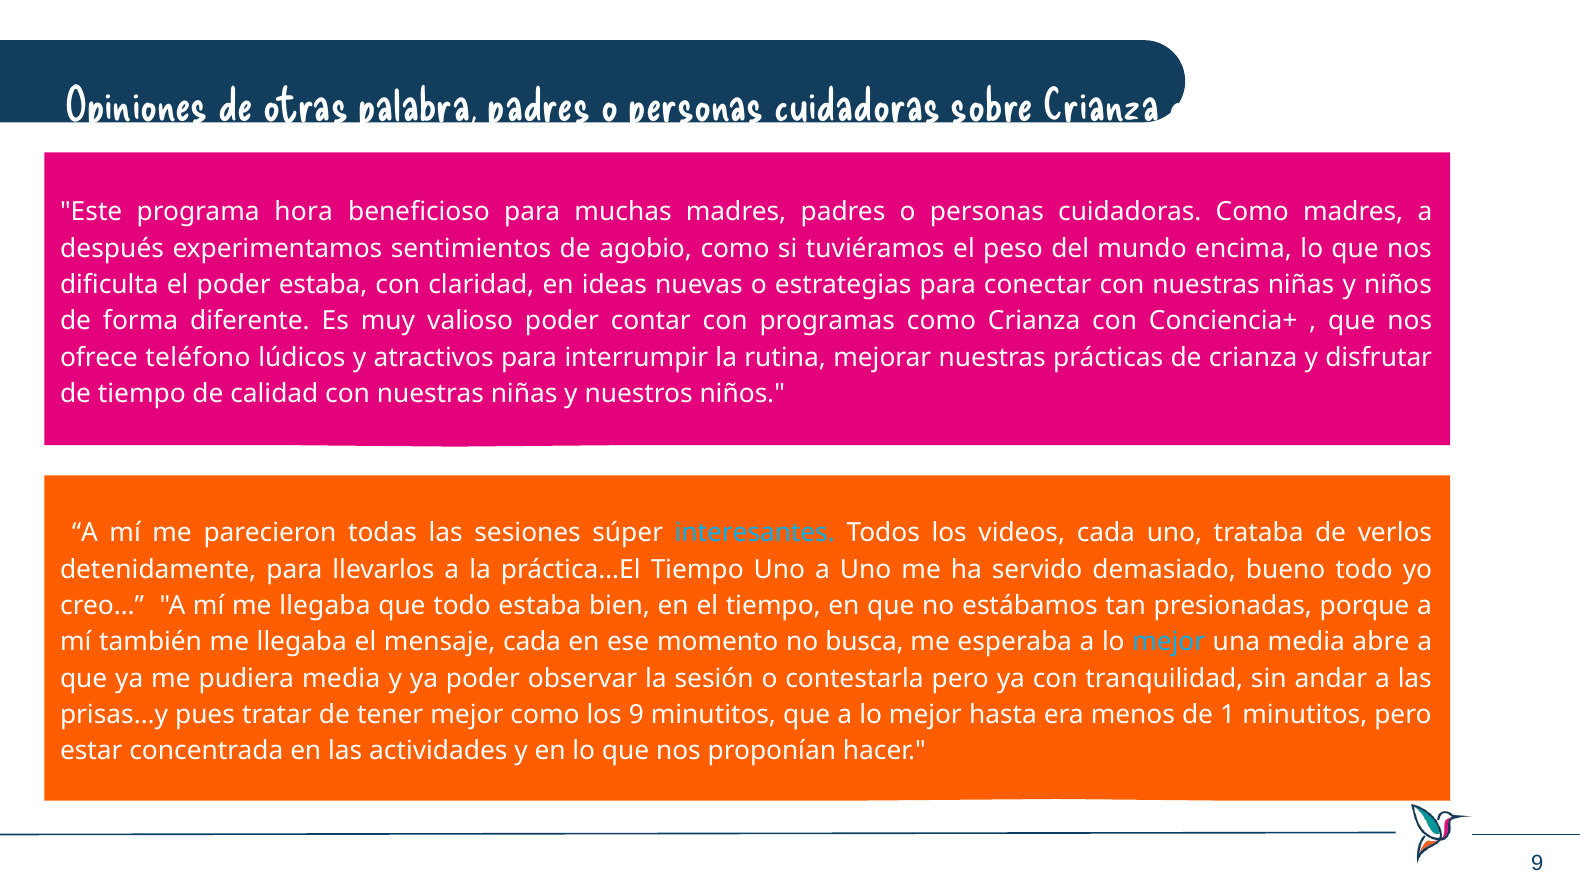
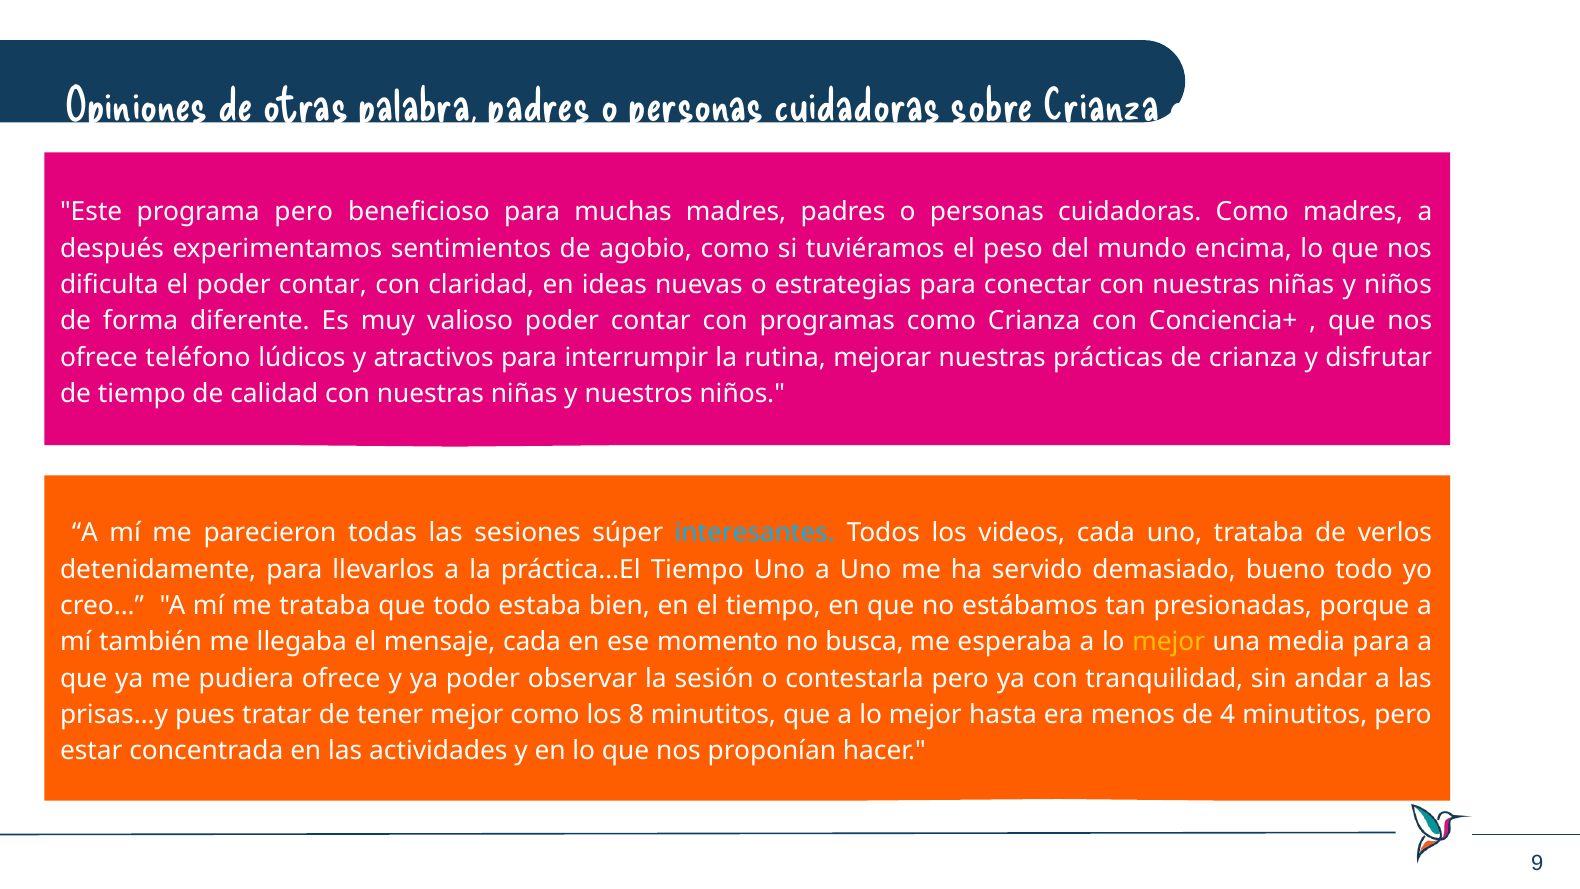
programa hora: hora -> pero
el poder estaba: estaba -> contar
mí me llegaba: llegaba -> trataba
mejor at (1169, 642) colour: light blue -> yellow
media abre: abre -> para
pudiera media: media -> ofrece
los 9: 9 -> 8
1: 1 -> 4
